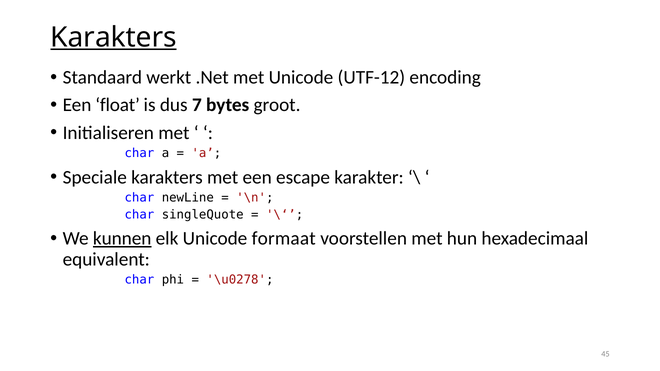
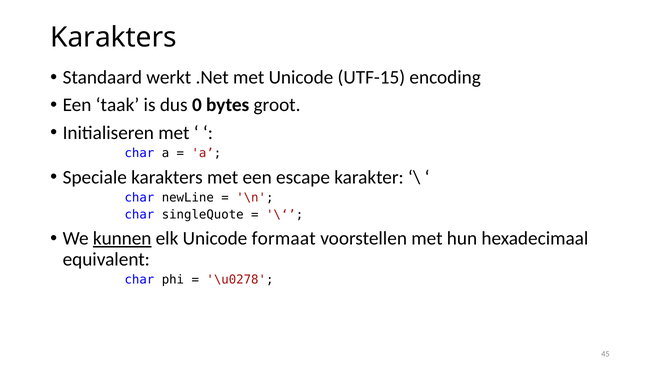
Karakters at (114, 37) underline: present -> none
UTF-12: UTF-12 -> UTF-15
float: float -> taak
7: 7 -> 0
